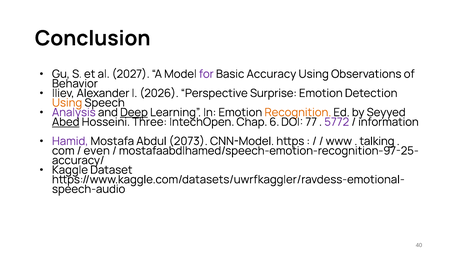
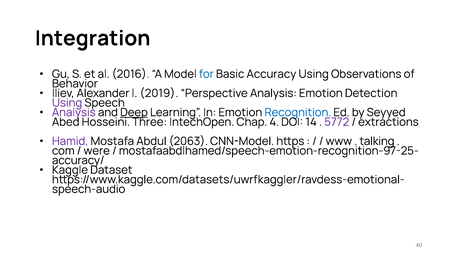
Conclusion: Conclusion -> Integration
2027: 2027 -> 2016
for colour: purple -> blue
2026: 2026 -> 2019
Perspective Surprise: Surprise -> Analysis
Using at (67, 103) colour: orange -> purple
Recognition colour: orange -> blue
Abed underline: present -> none
6: 6 -> 4
77: 77 -> 14
information: information -> extractions
2073: 2073 -> 2063
even: even -> were
